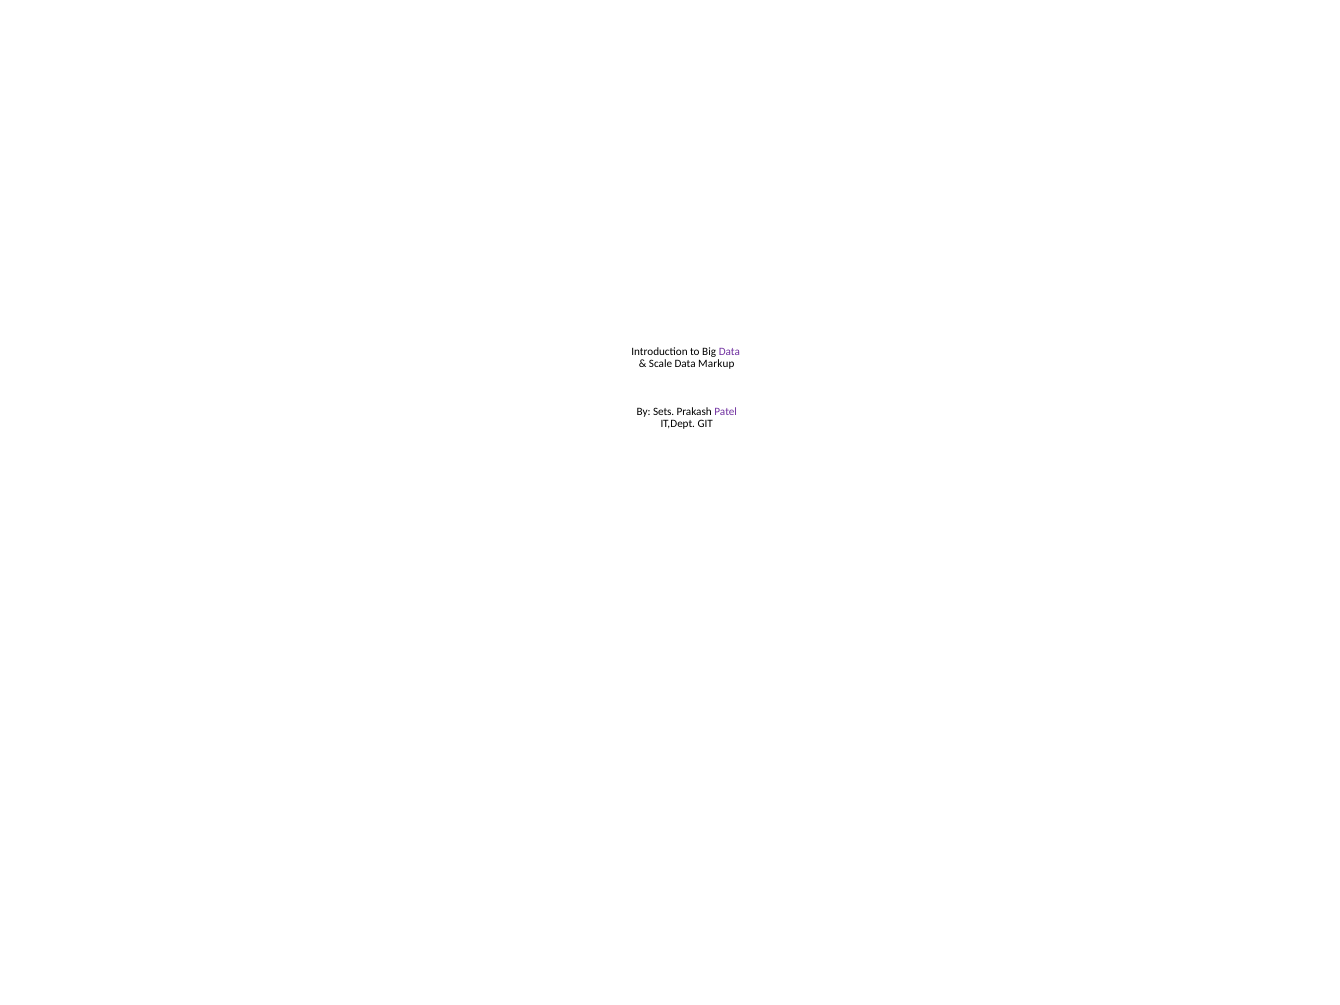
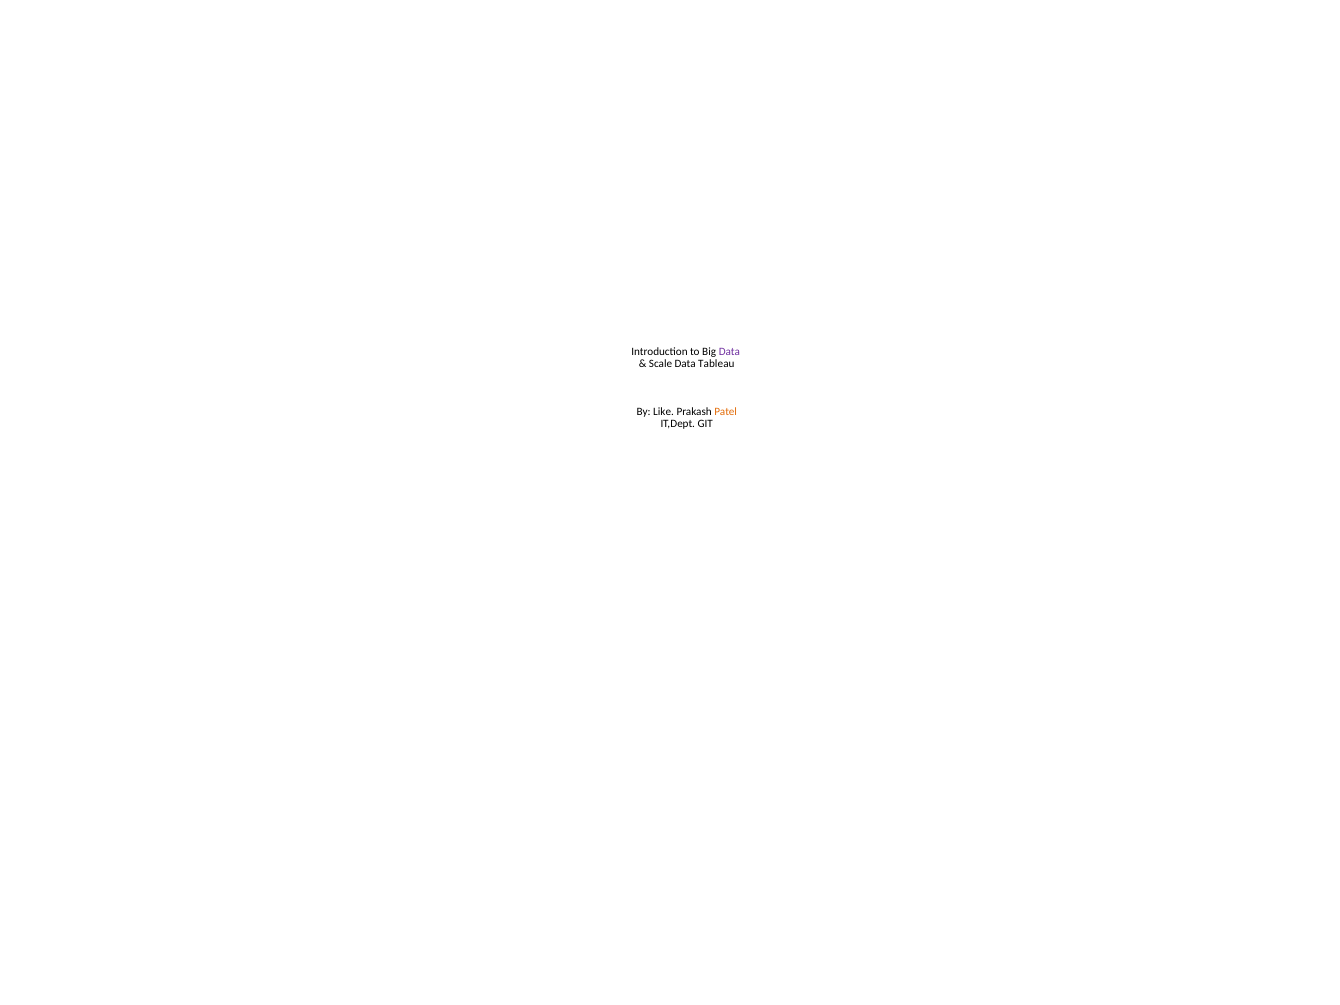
Markup: Markup -> Tableau
Sets: Sets -> Like
Patel colour: purple -> orange
